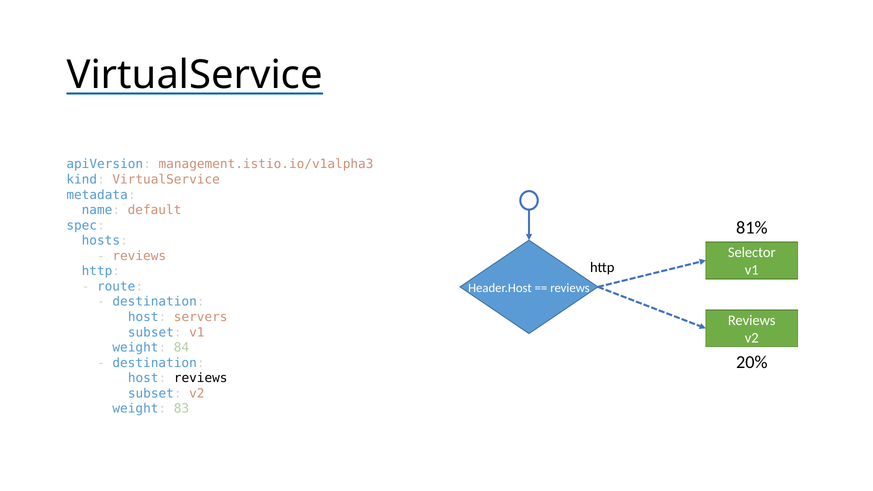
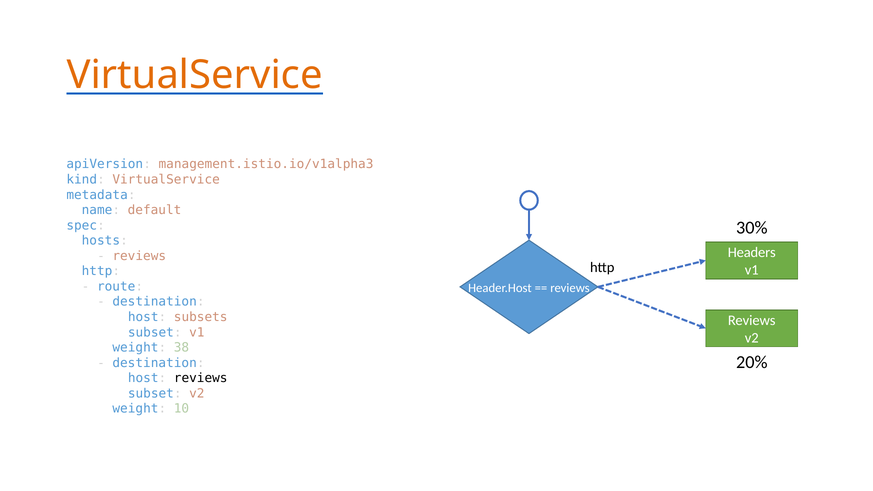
VirtualService at (195, 75) colour: black -> orange
81%: 81% -> 30%
Selector: Selector -> Headers
servers: servers -> subsets
84: 84 -> 38
83: 83 -> 10
